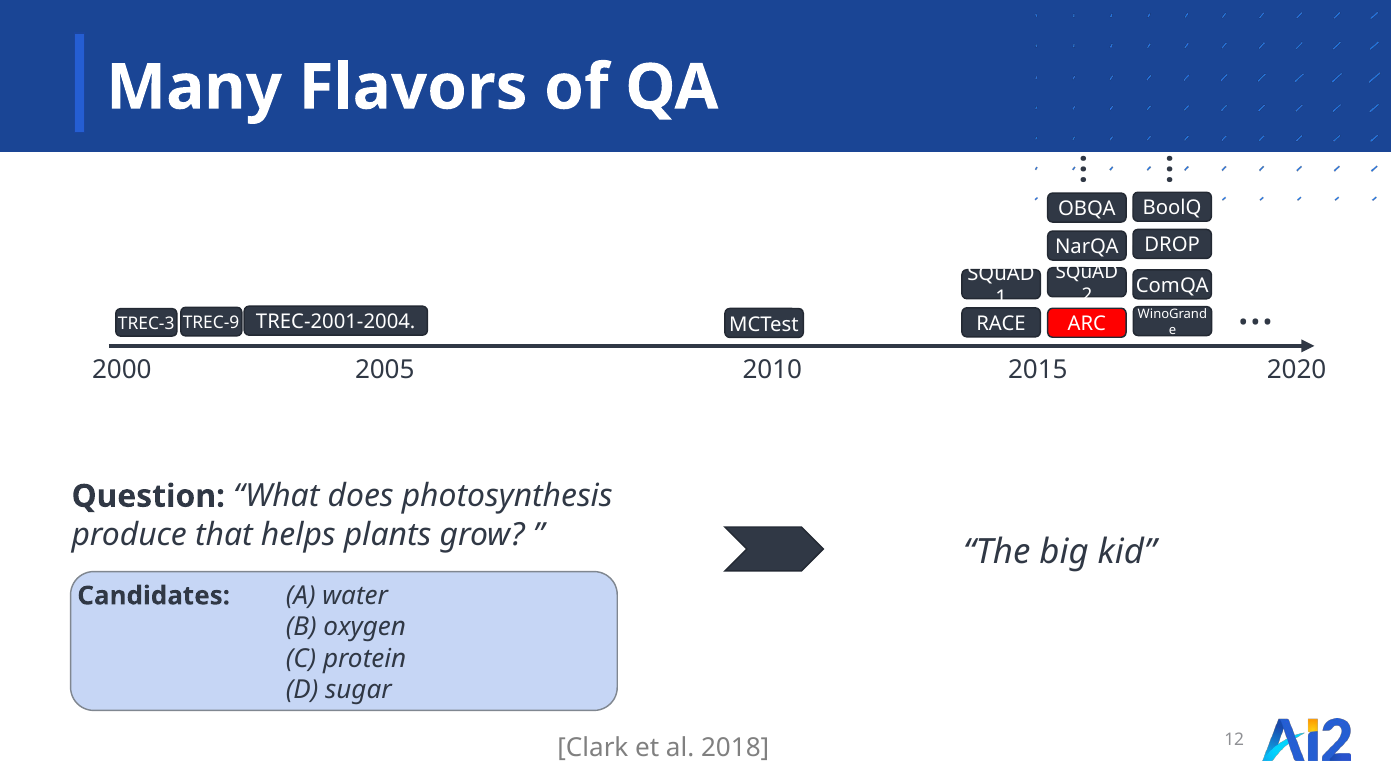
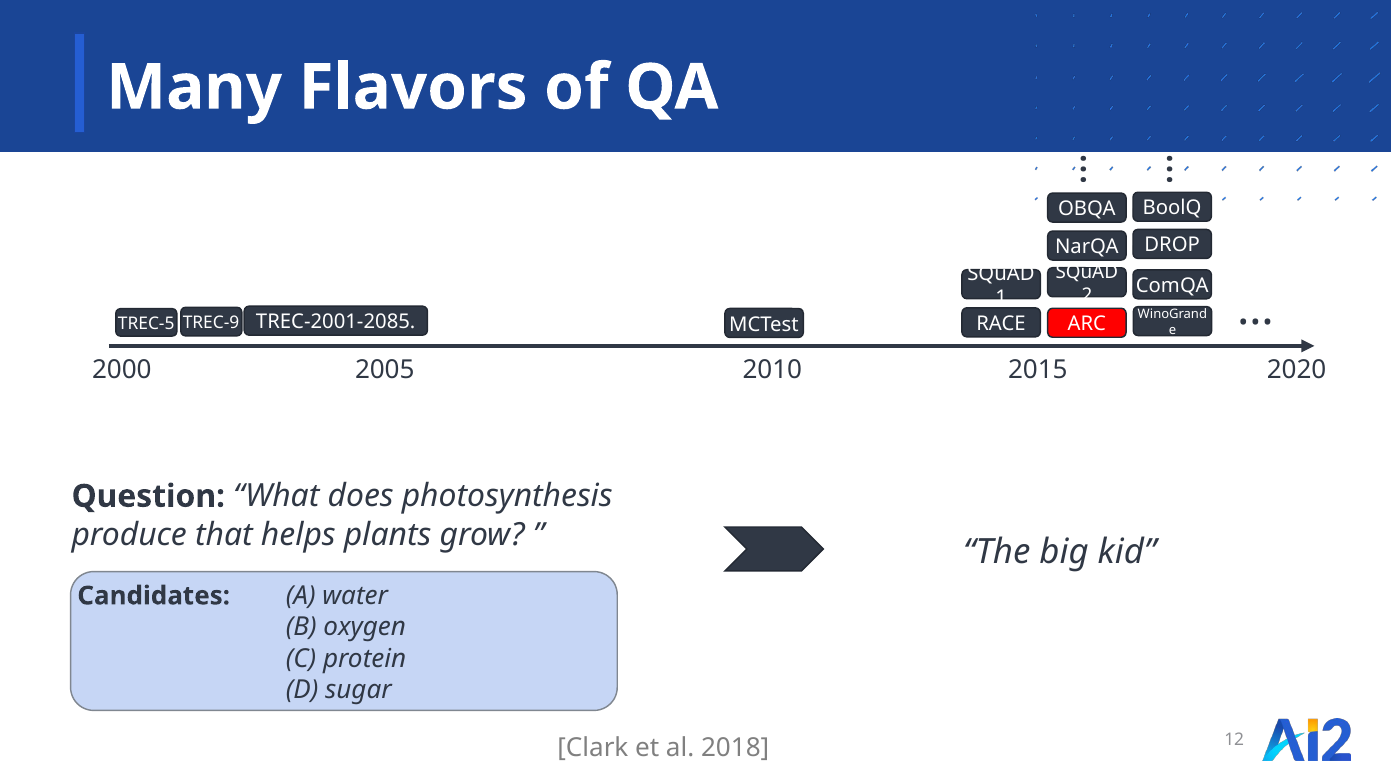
TREC-3: TREC-3 -> TREC-5
TREC-2001-2004: TREC-2001-2004 -> TREC-2001-2085
